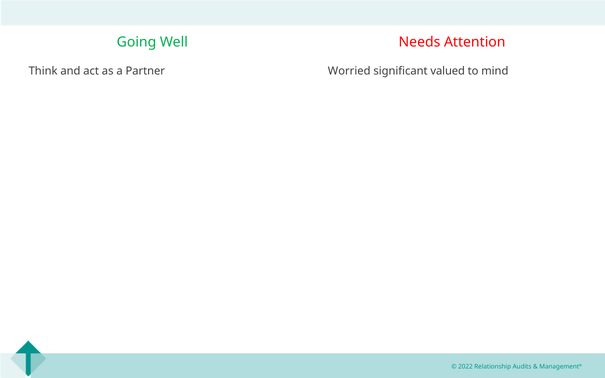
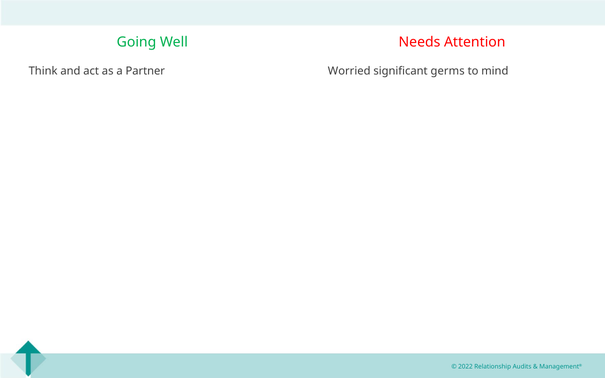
valued: valued -> germs
